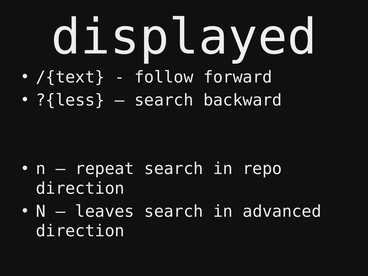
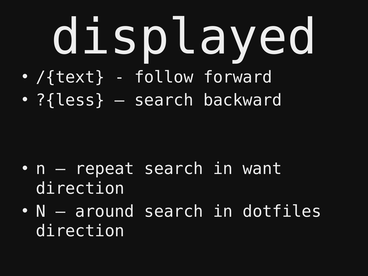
repo: repo -> want
leaves: leaves -> around
advanced: advanced -> dotfiles
